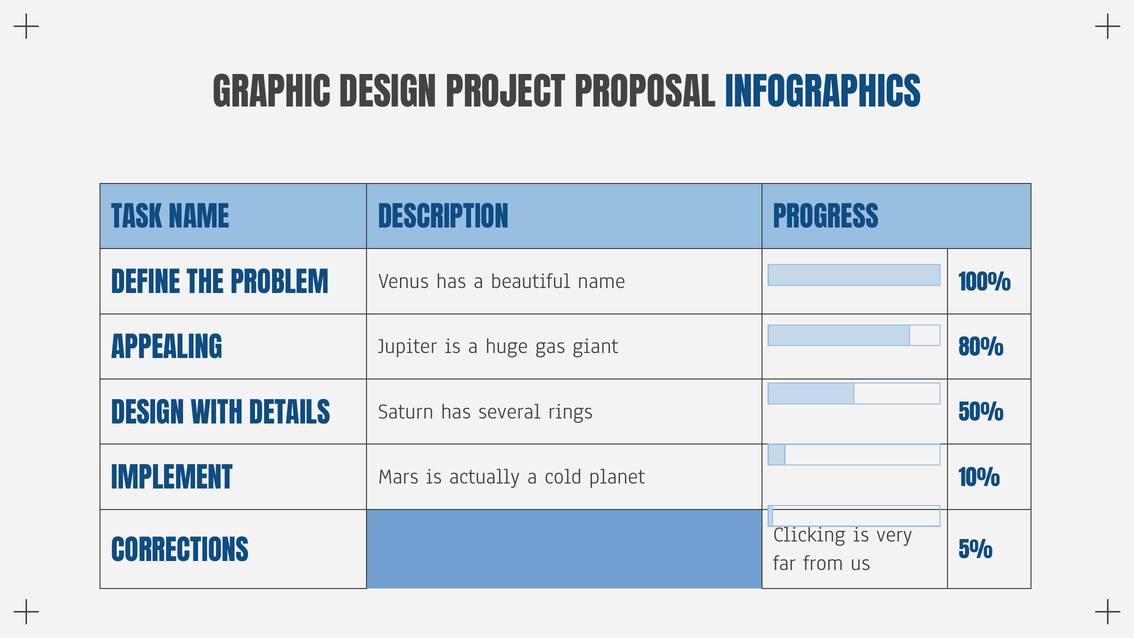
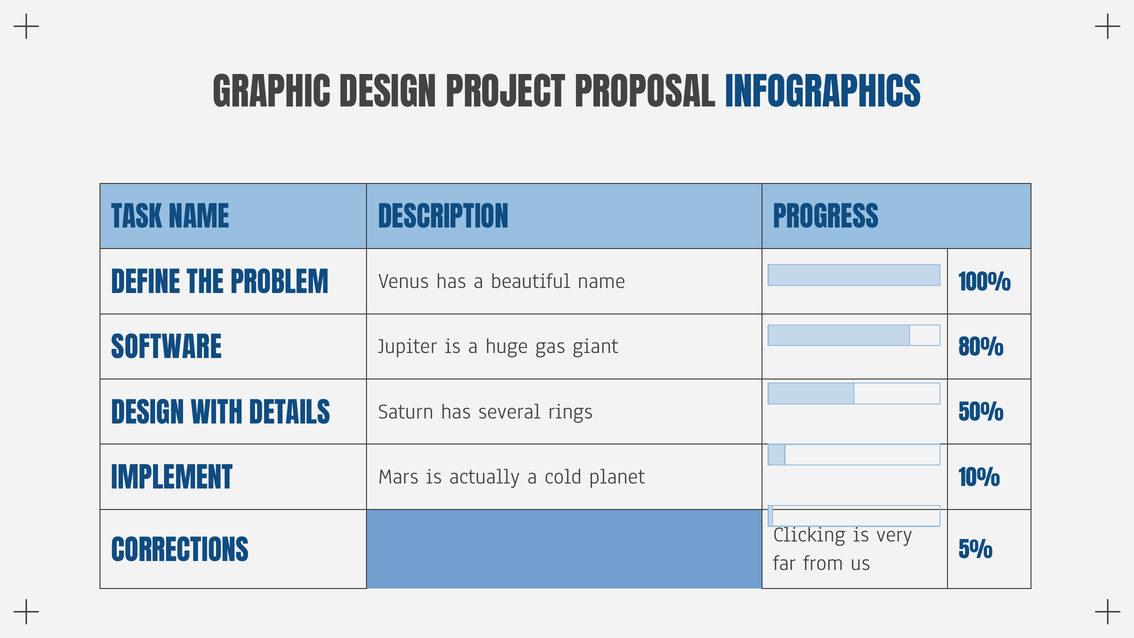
APPEALING: APPEALING -> SOFTWARE
